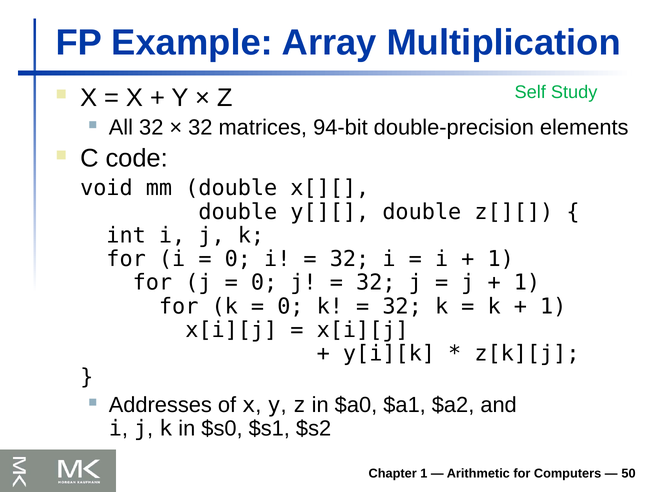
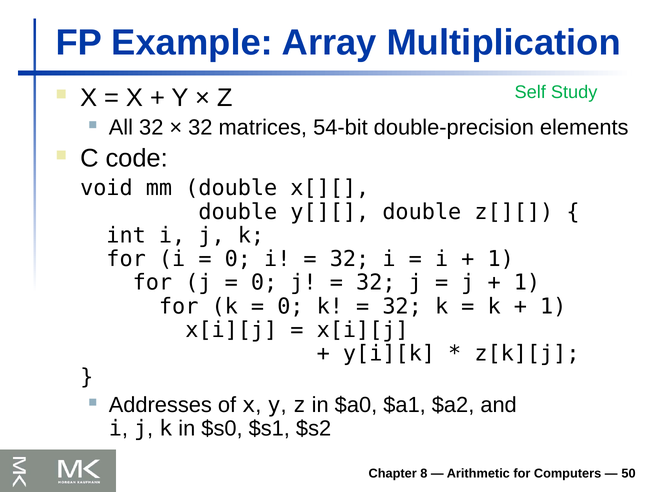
94-bit: 94-bit -> 54-bit
Chapter 1: 1 -> 8
